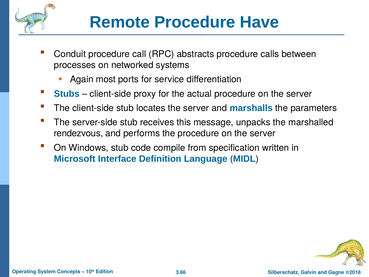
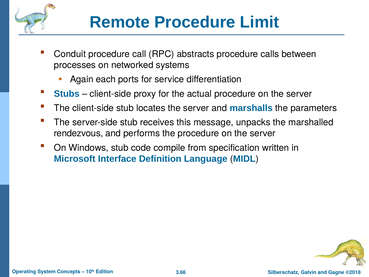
Have: Have -> Limit
most: most -> each
